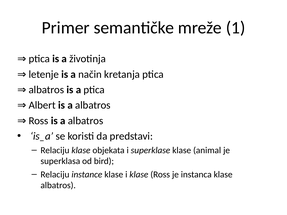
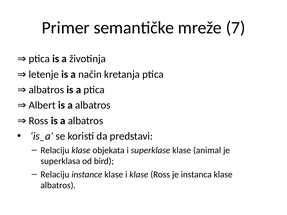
1: 1 -> 7
